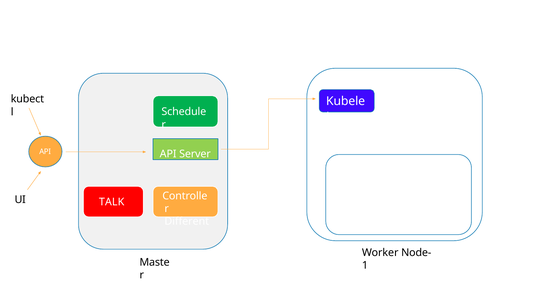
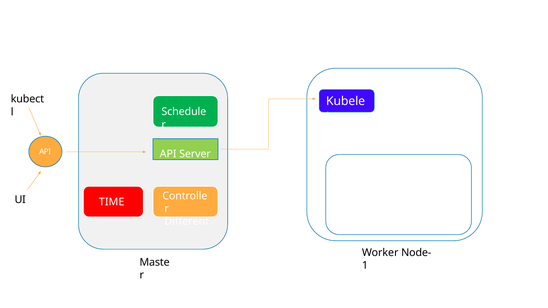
TALK: TALK -> TIME
